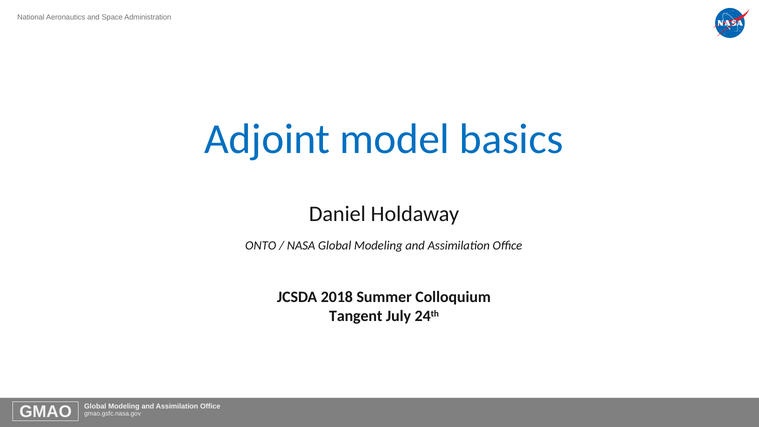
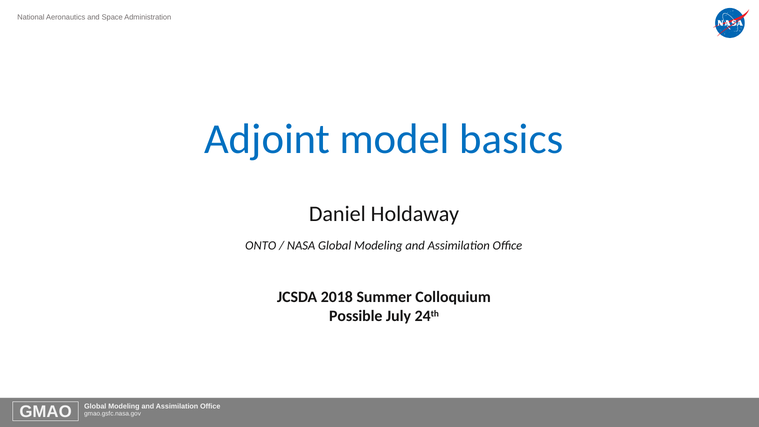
Tangent: Tangent -> Possible
